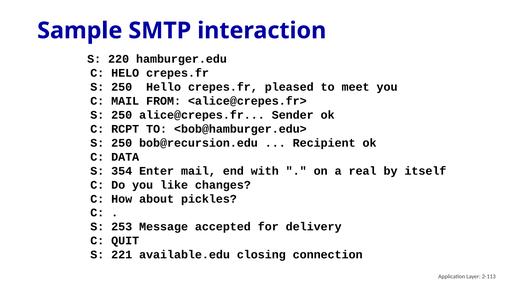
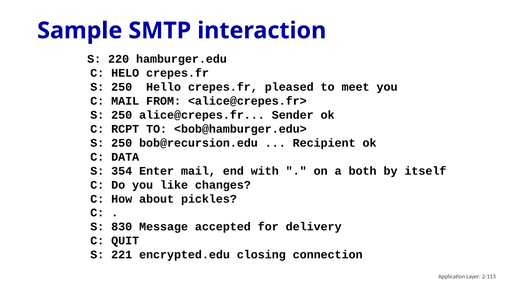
real: real -> both
253: 253 -> 830
available.edu: available.edu -> encrypted.edu
